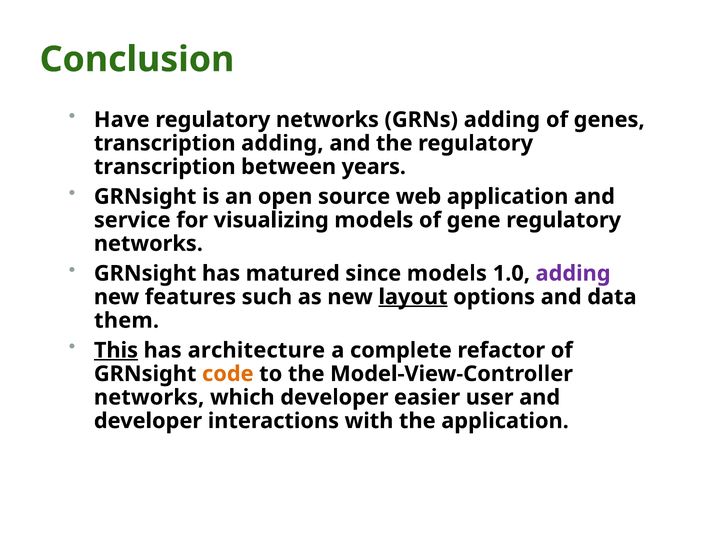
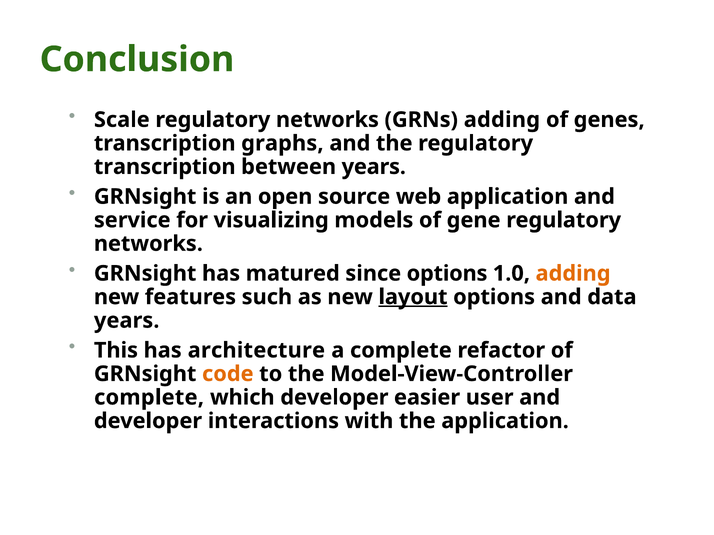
Have: Have -> Scale
transcription adding: adding -> graphs
since models: models -> options
adding at (573, 274) colour: purple -> orange
them at (127, 321): them -> years
This underline: present -> none
networks at (149, 398): networks -> complete
